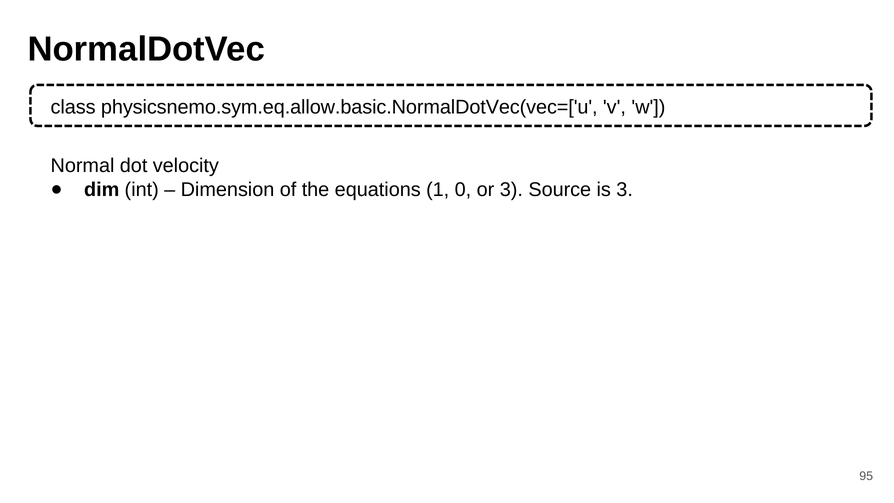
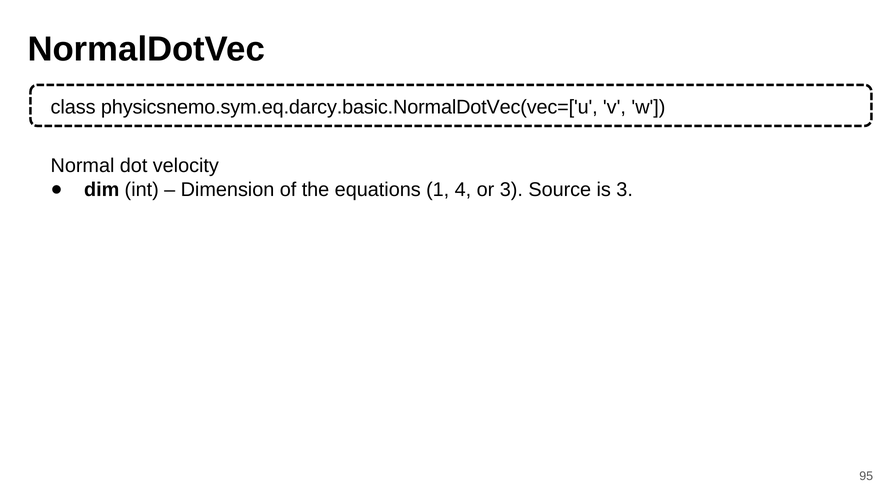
physicsnemo.sym.eq.allow.basic.NormalDotVec(vec=['u: physicsnemo.sym.eq.allow.basic.NormalDotVec(vec=['u -> physicsnemo.sym.eq.darcy.basic.NormalDotVec(vec=['u
0: 0 -> 4
